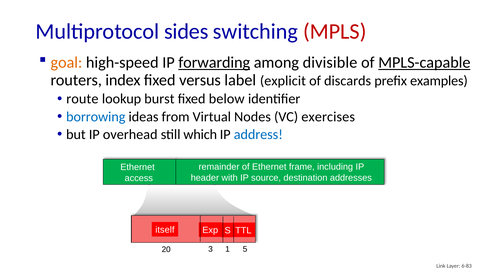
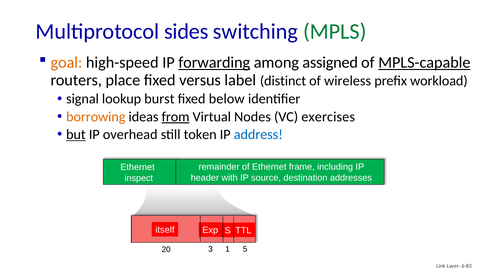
MPLS at (335, 32) colour: red -> green
divisible: divisible -> assigned
index: index -> place
explicit: explicit -> distinct
discards: discards -> wireless
examples: examples -> workload
route: route -> signal
borrowing colour: blue -> orange
from underline: none -> present
but underline: none -> present
which: which -> token
access: access -> inspect
